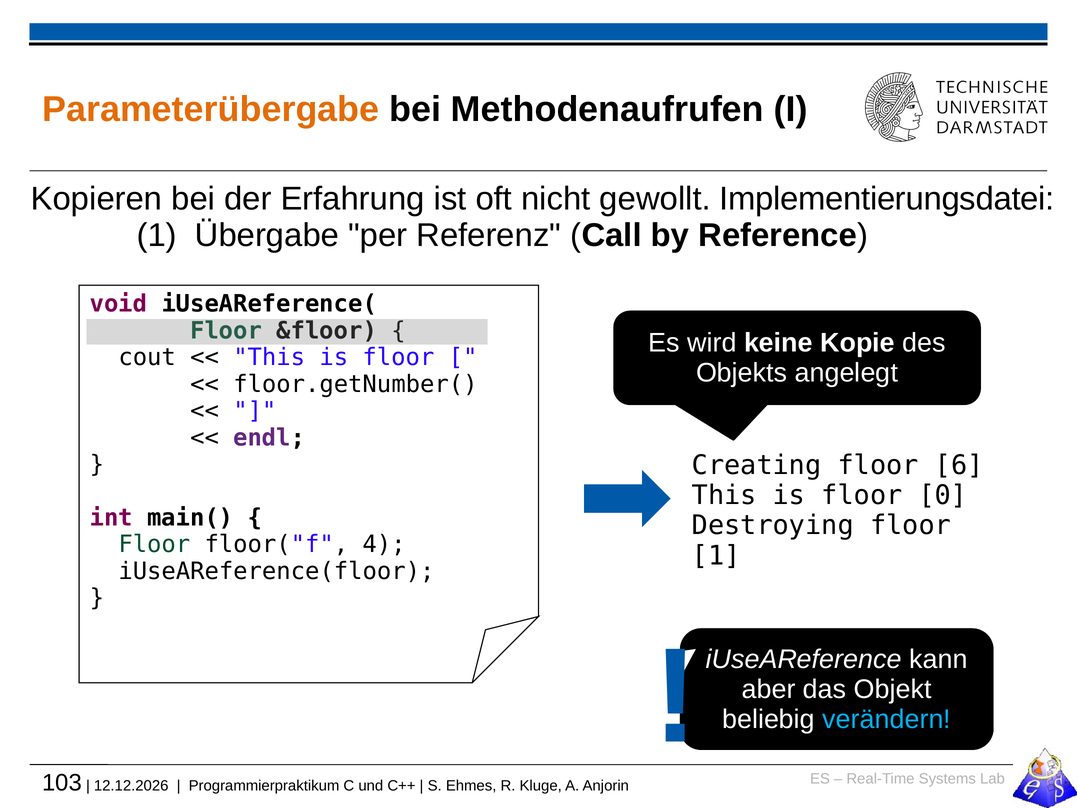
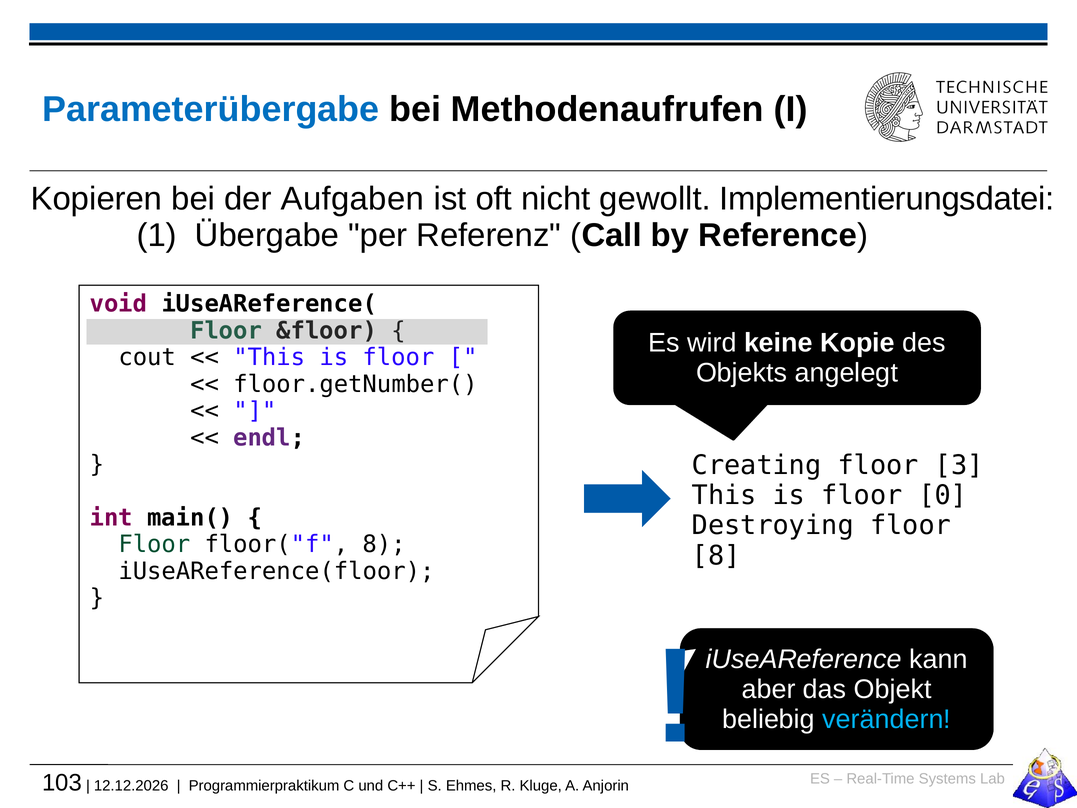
Parameterübergabe colour: orange -> blue
Erfahrung: Erfahrung -> Aufgaben
6: 6 -> 3
floor("f 4: 4 -> 8
1 at (716, 555): 1 -> 8
